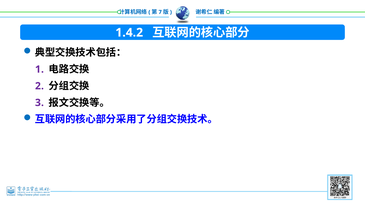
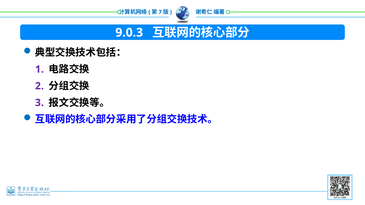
1.4.2: 1.4.2 -> 9.0.3
